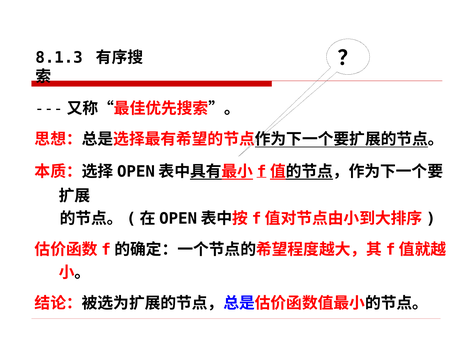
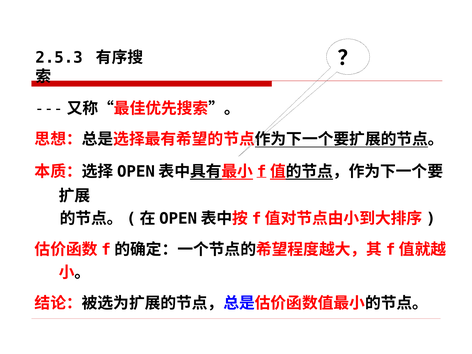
8.1.3: 8.1.3 -> 2.5.3
